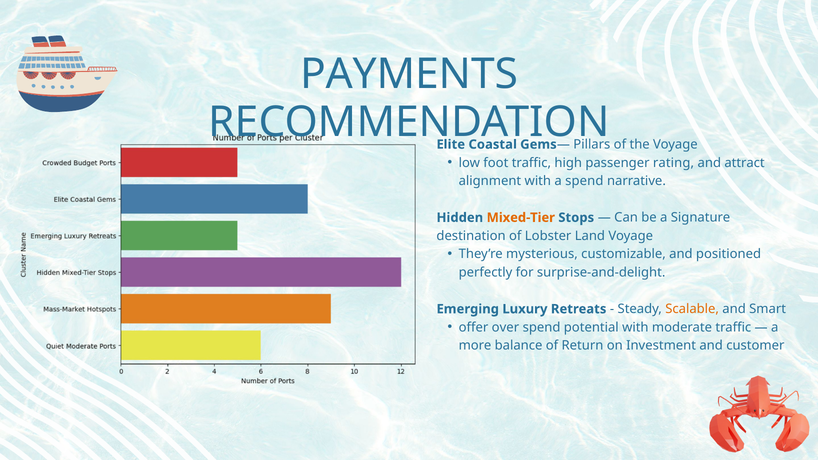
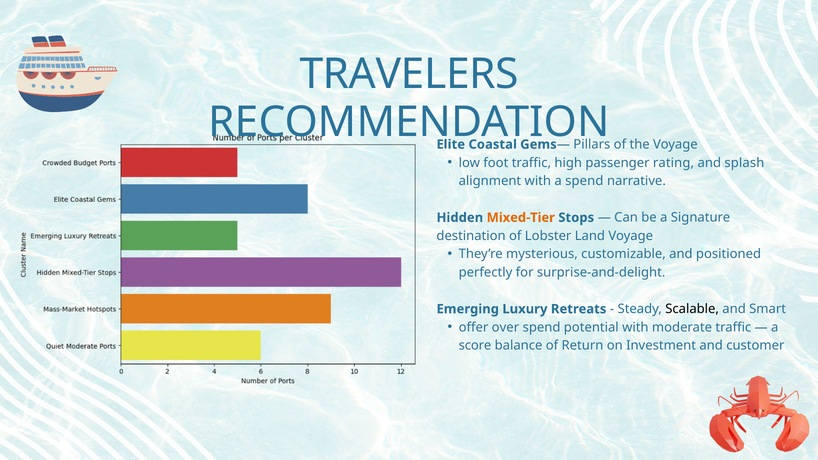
PAYMENTS: PAYMENTS -> TRAVELERS
attract: attract -> splash
Scalable colour: orange -> black
more: more -> score
